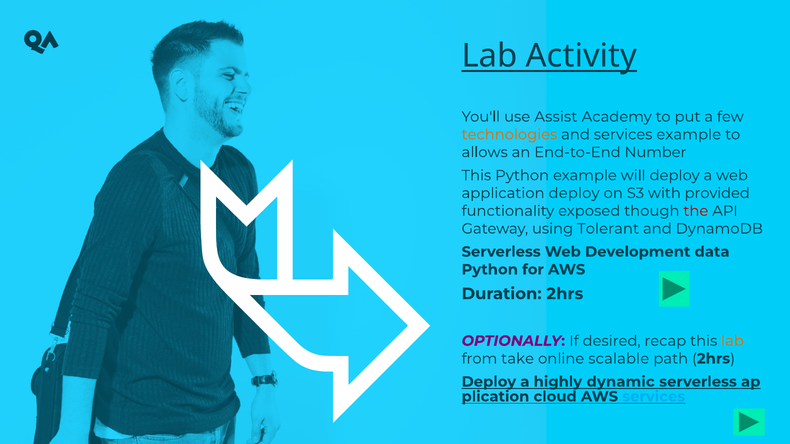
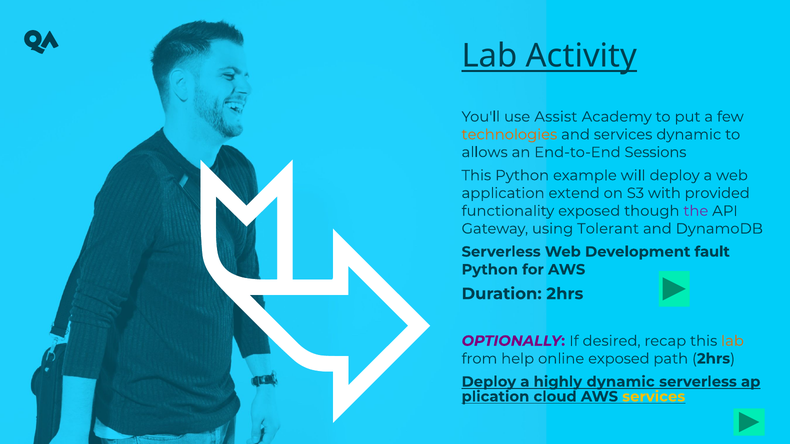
services example: example -> dynamic
Number: Number -> Sessions
application deploy: deploy -> extend
the colour: red -> purple
data: data -> fault
take: take -> help
online scalable: scalable -> exposed
services at (654, 397) colour: light blue -> yellow
